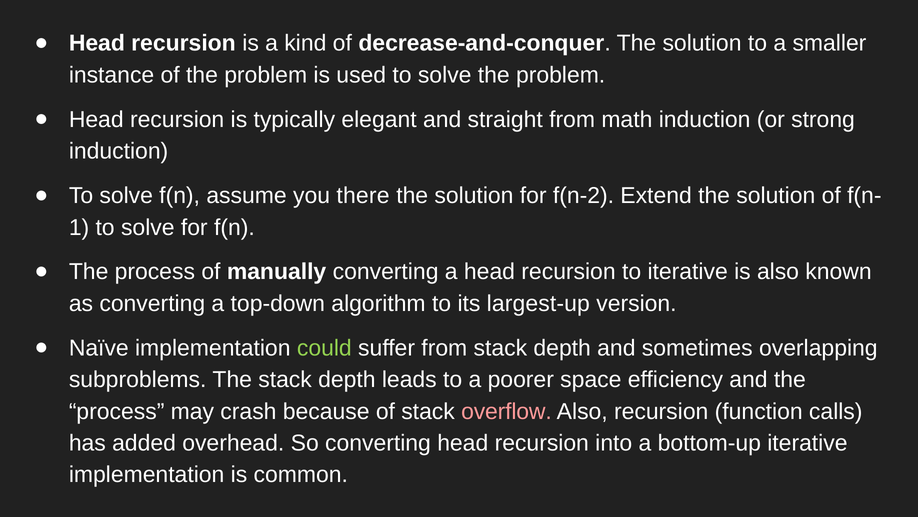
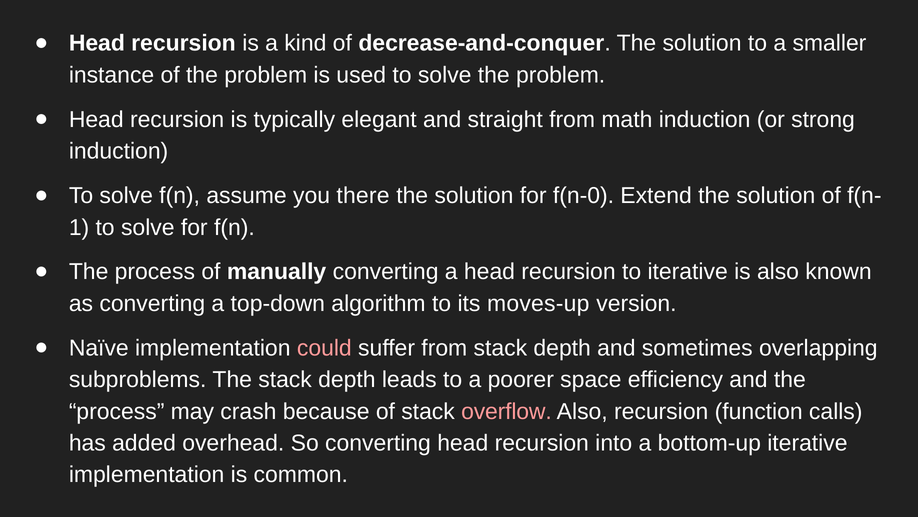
f(n-2: f(n-2 -> f(n-0
largest-up: largest-up -> moves-up
could colour: light green -> pink
